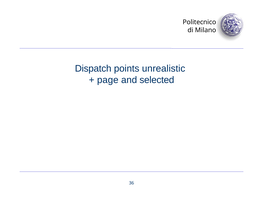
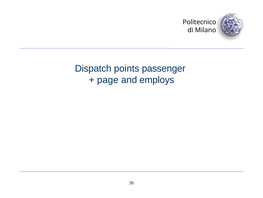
unrealistic: unrealistic -> passenger
selected: selected -> employs
